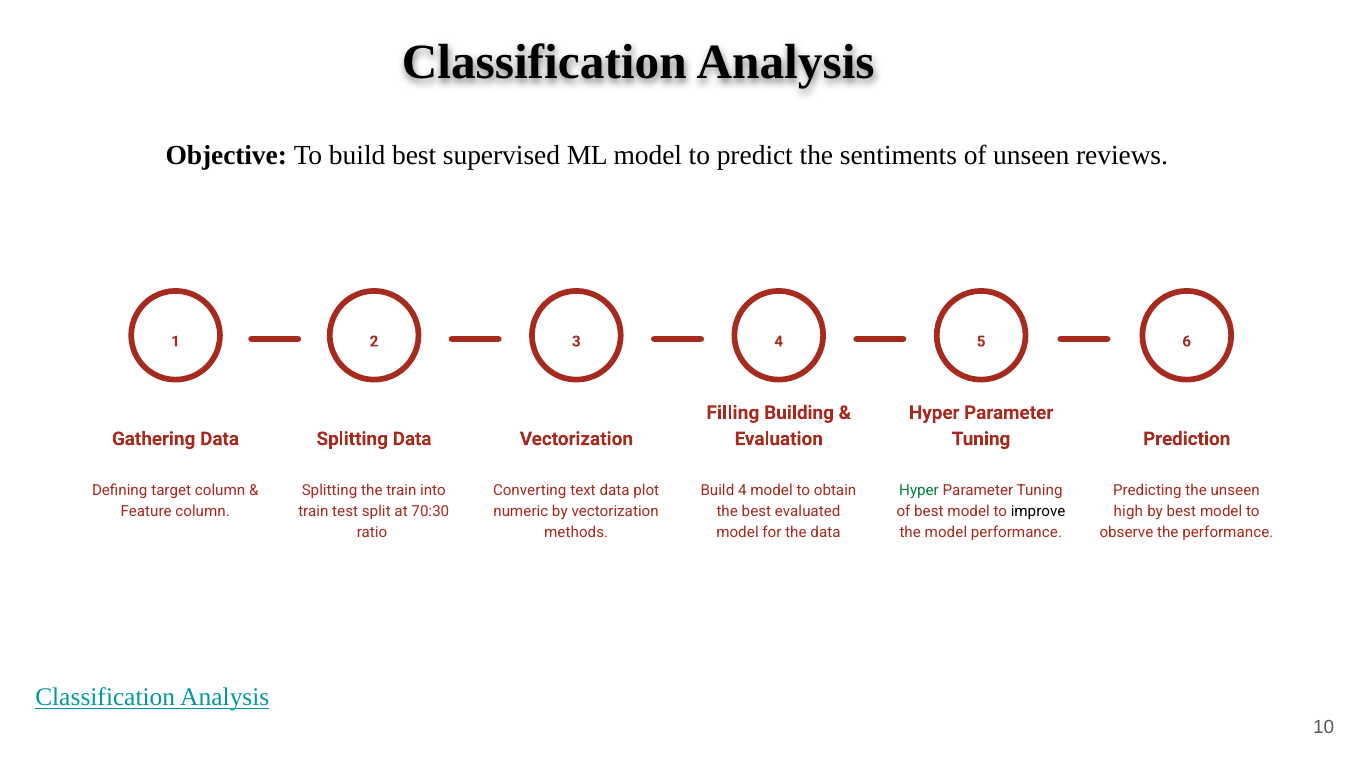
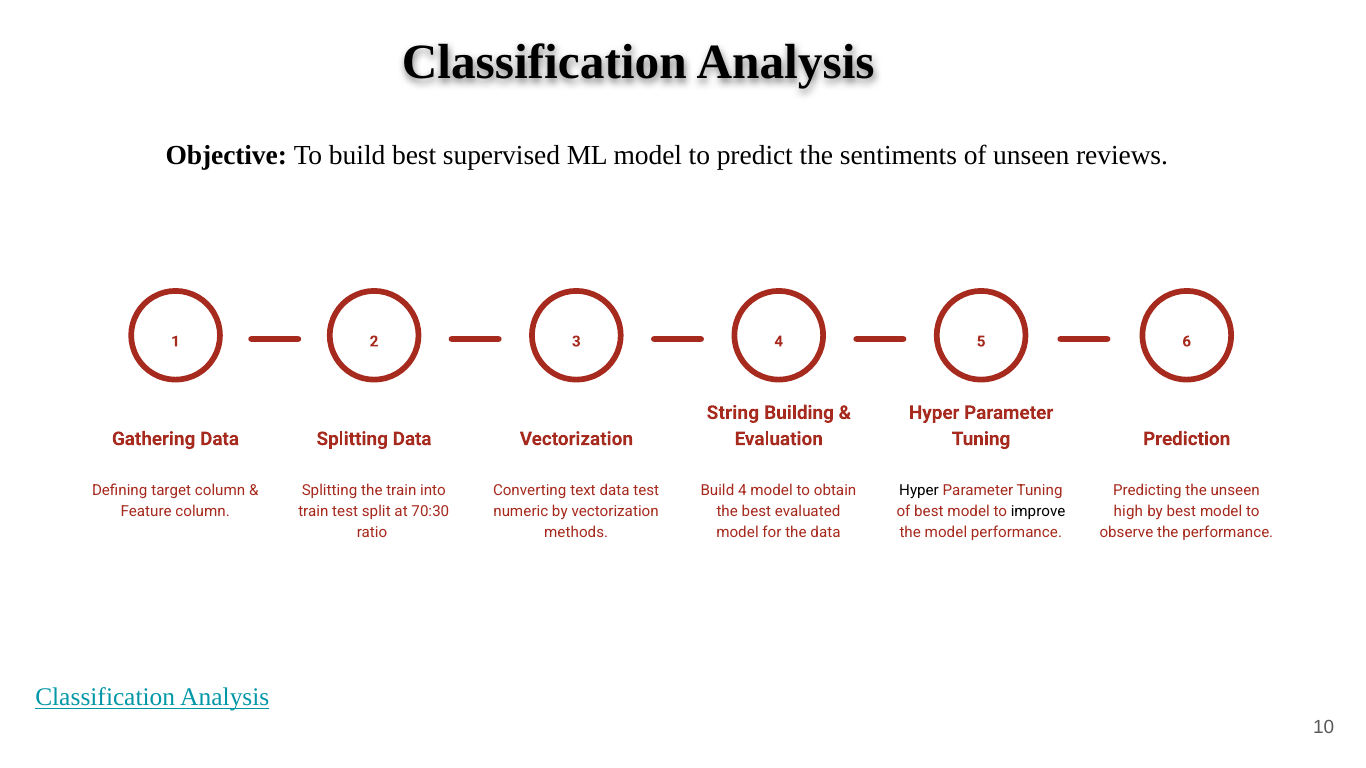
Filling: Filling -> String
data plot: plot -> test
Hyper at (919, 491) colour: green -> black
